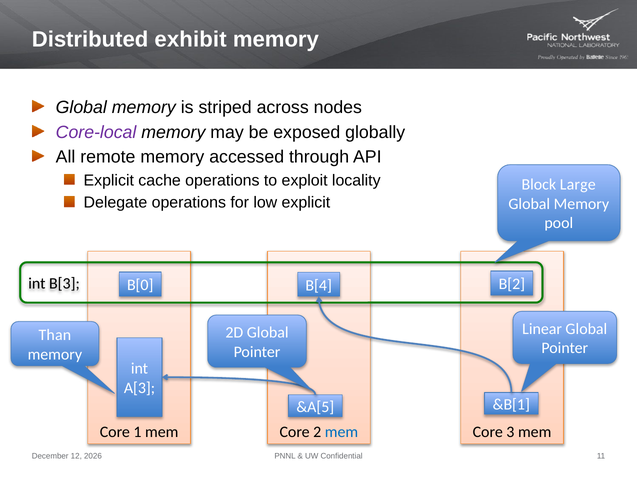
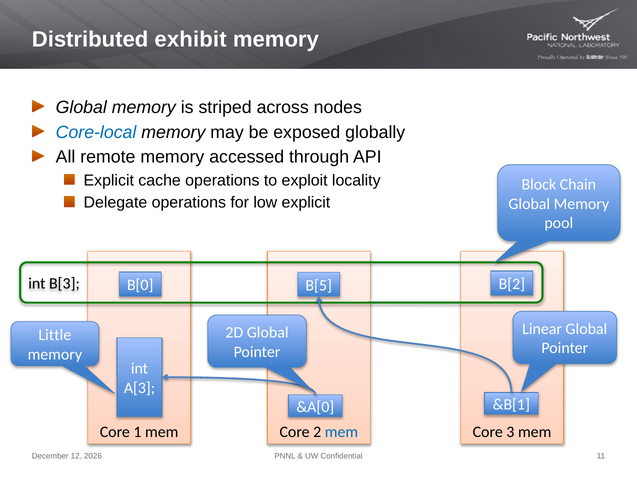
Core-local colour: purple -> blue
Large: Large -> Chain
B[4: B[4 -> B[5
Than: Than -> Little
&A[5: &A[5 -> &A[0
